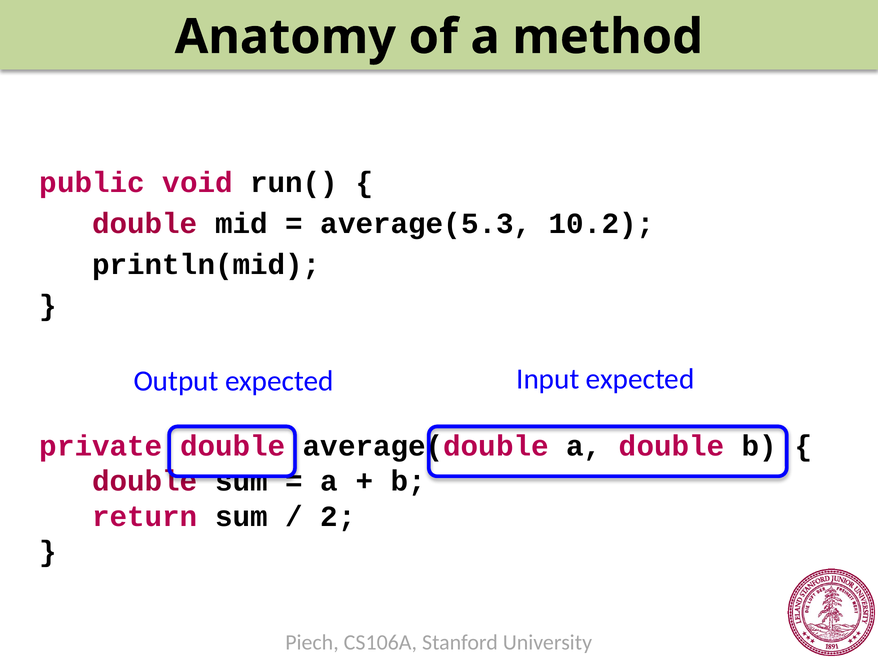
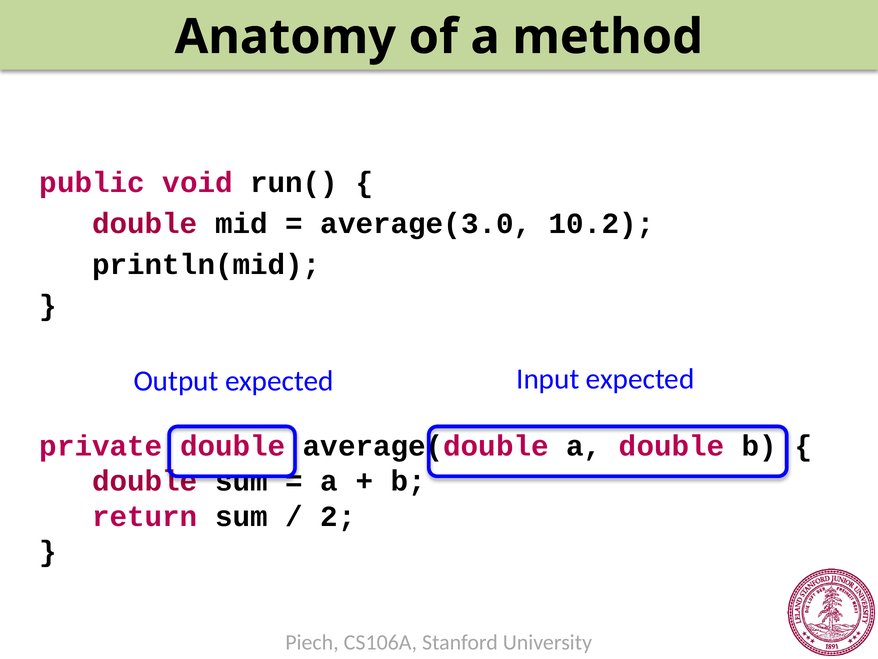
average(5.3: average(5.3 -> average(3.0
